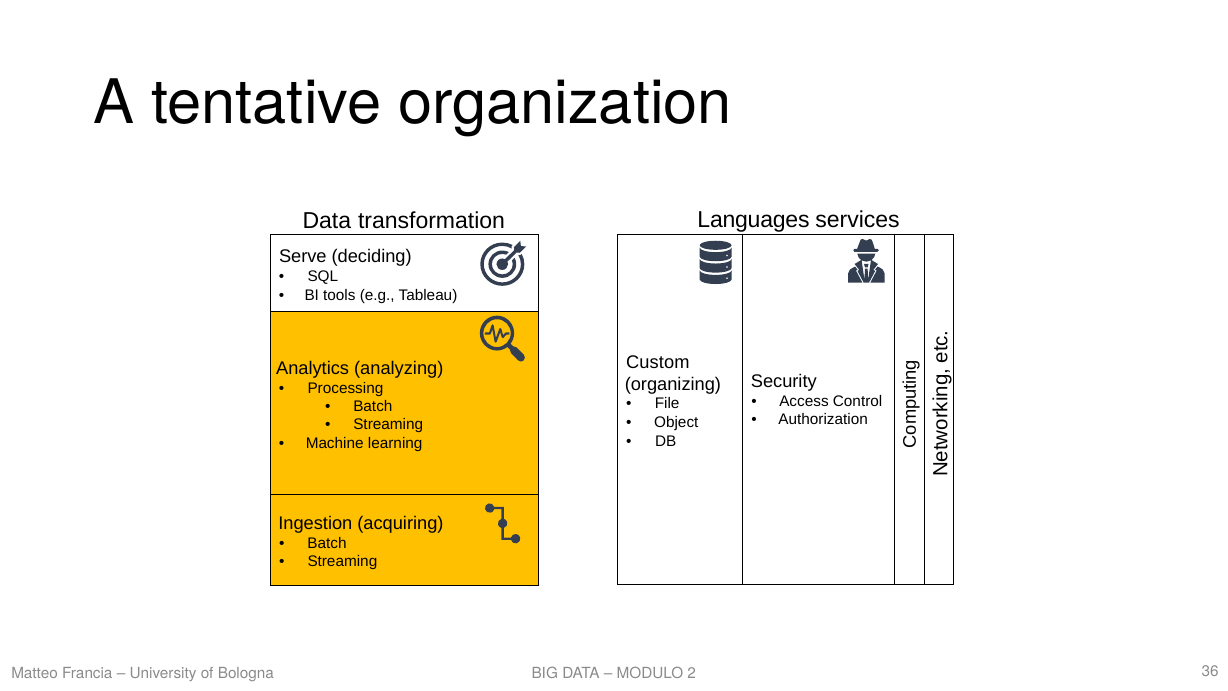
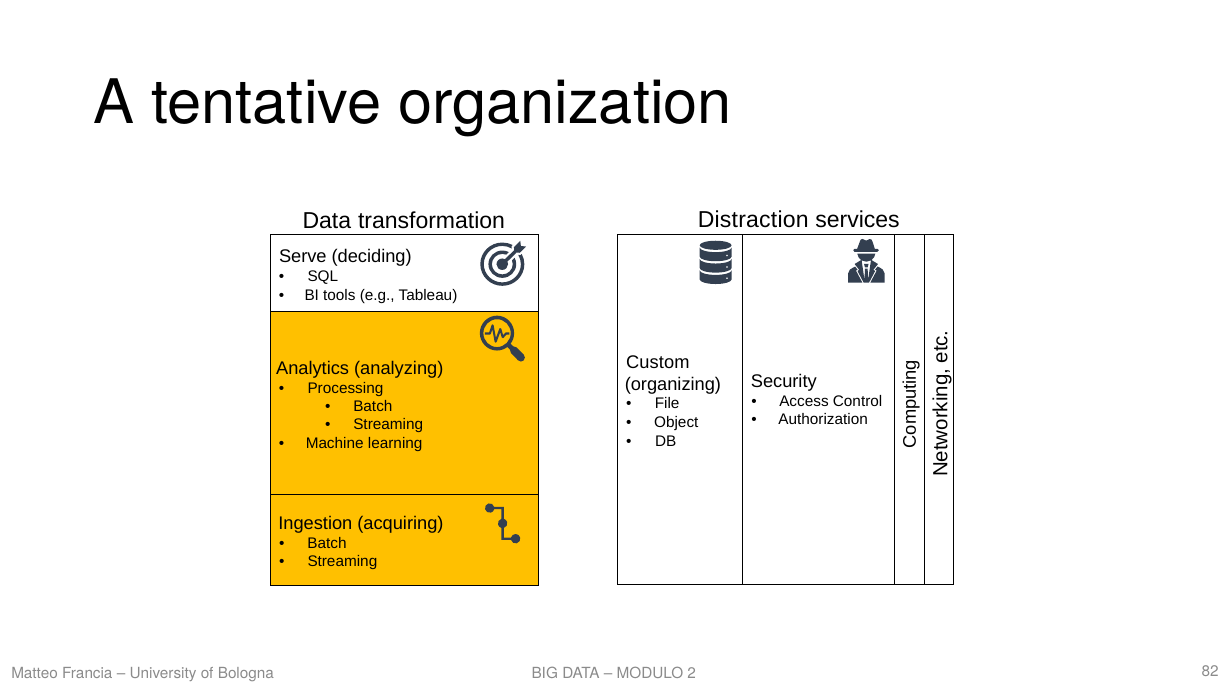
Languages: Languages -> Distraction
36: 36 -> 82
